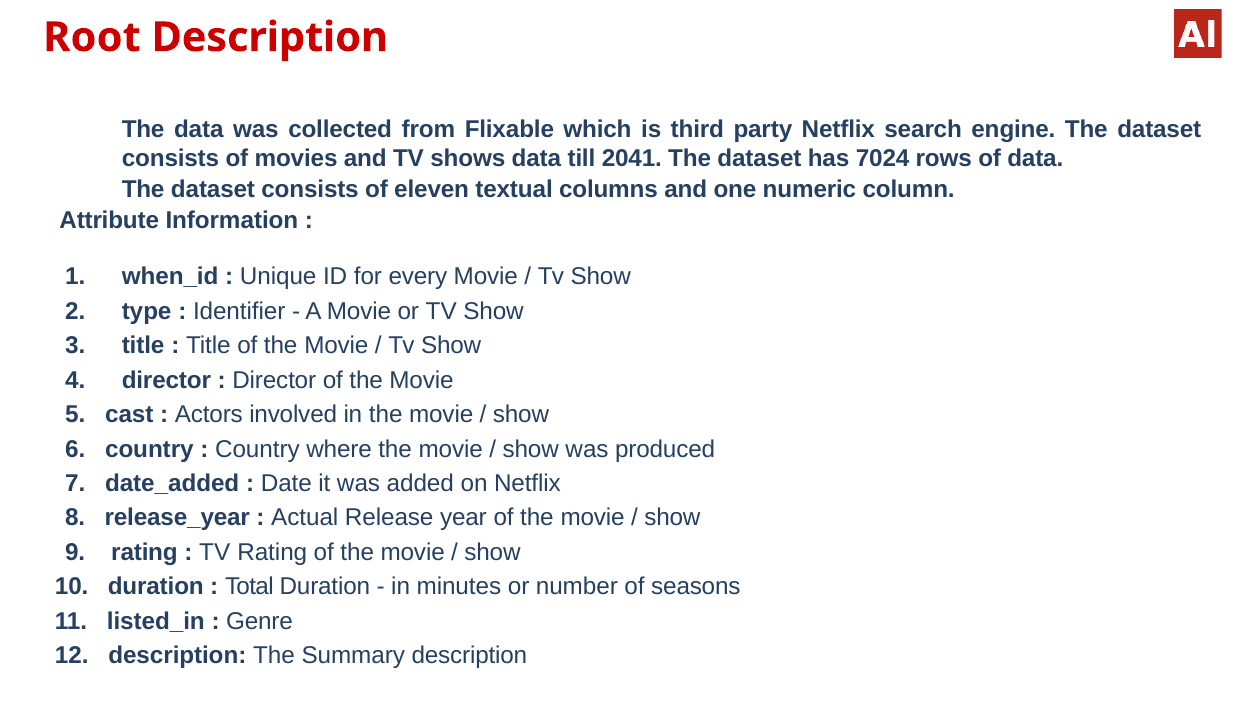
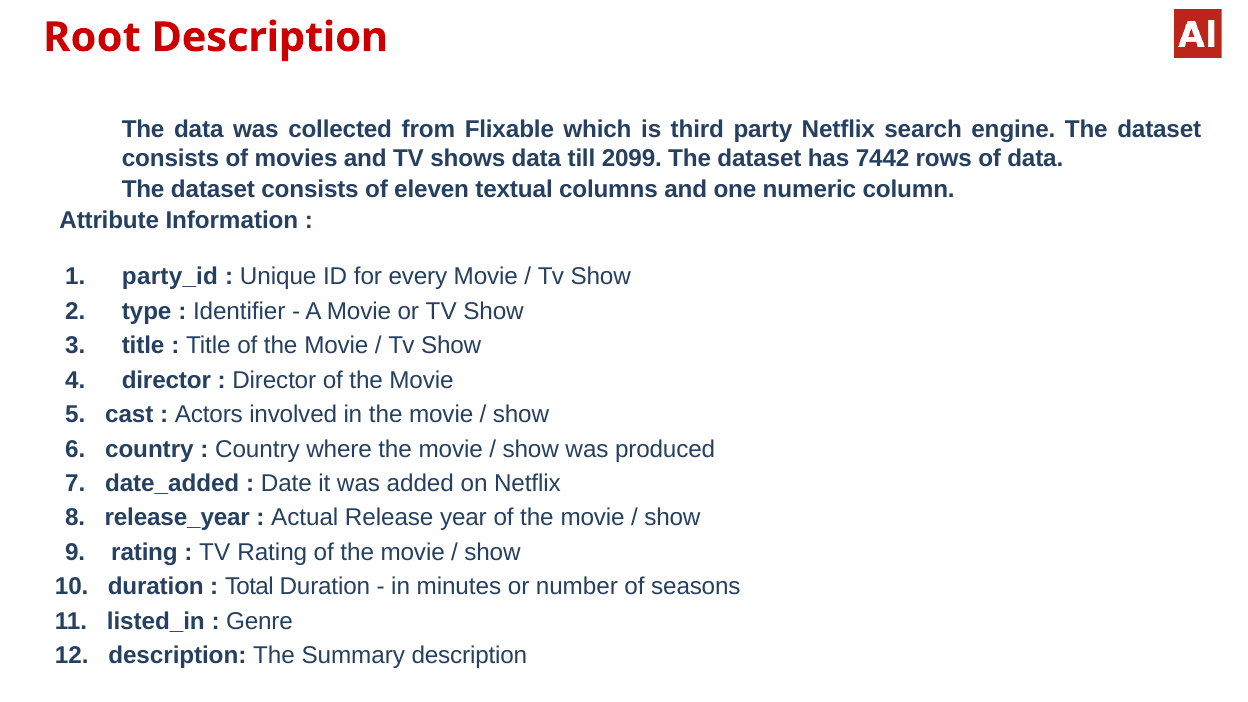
2041: 2041 -> 2099
7024: 7024 -> 7442
when_id: when_id -> party_id
